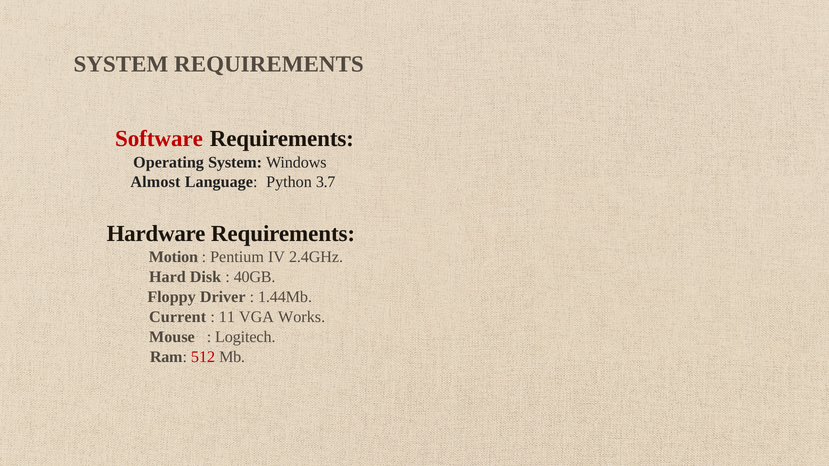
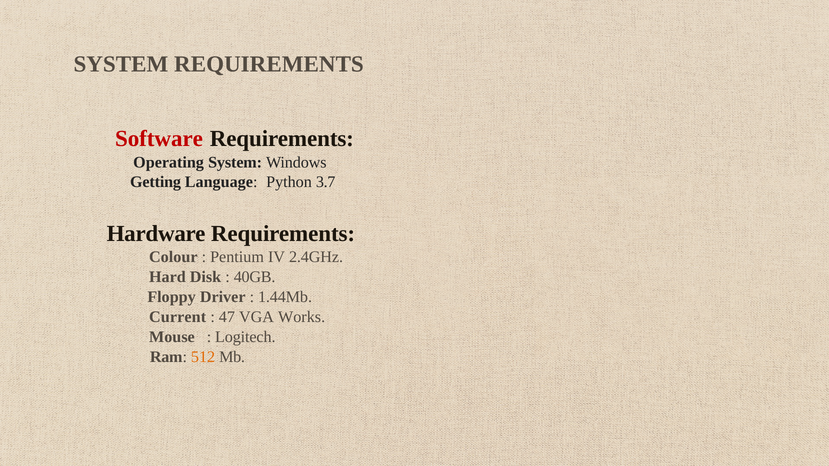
Almost: Almost -> Getting
Motion: Motion -> Colour
11: 11 -> 47
512 colour: red -> orange
